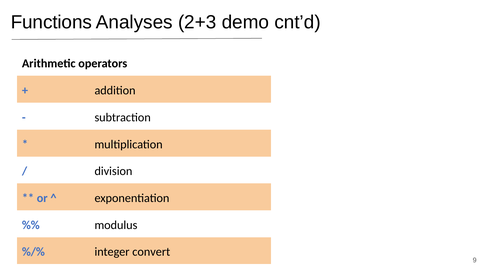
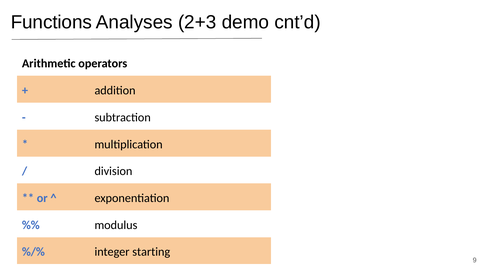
convert: convert -> starting
